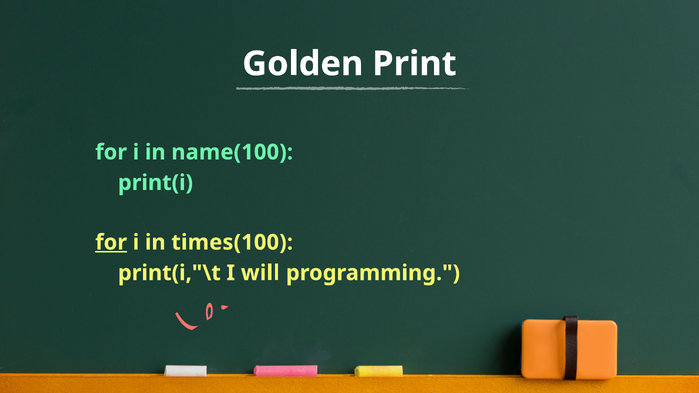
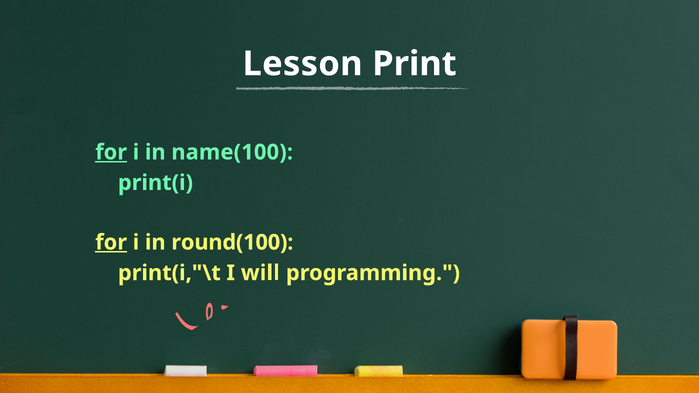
Golden: Golden -> Lesson
for at (111, 152) underline: none -> present
times(100: times(100 -> round(100
